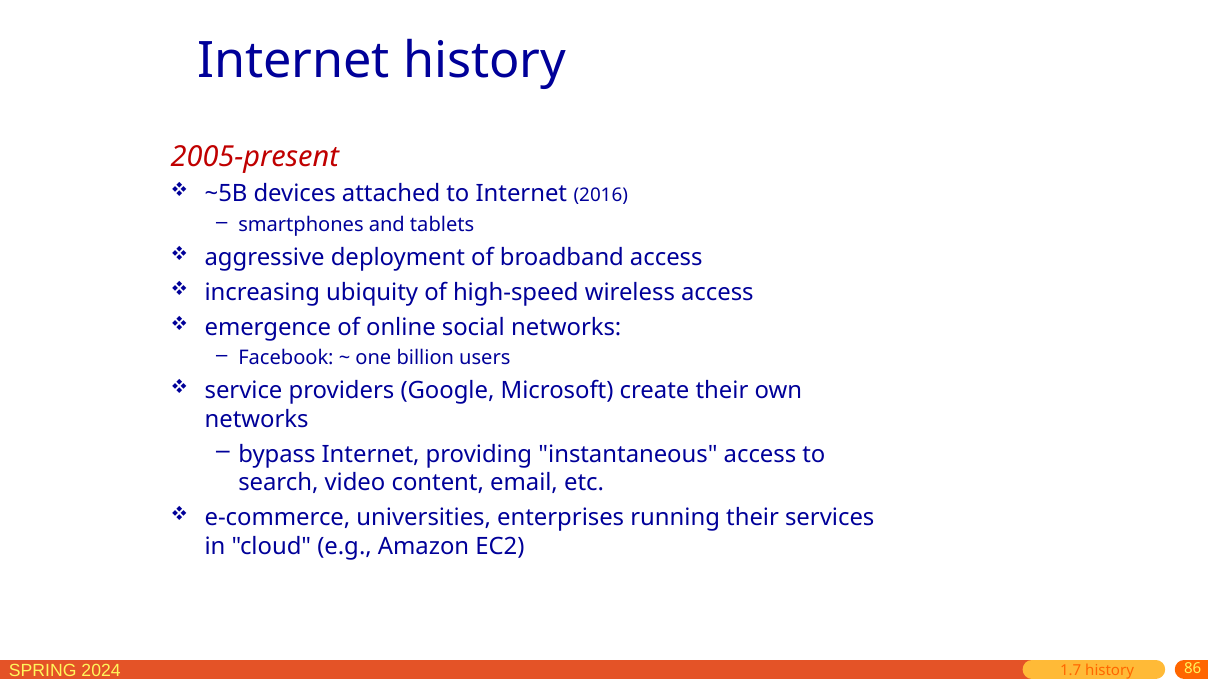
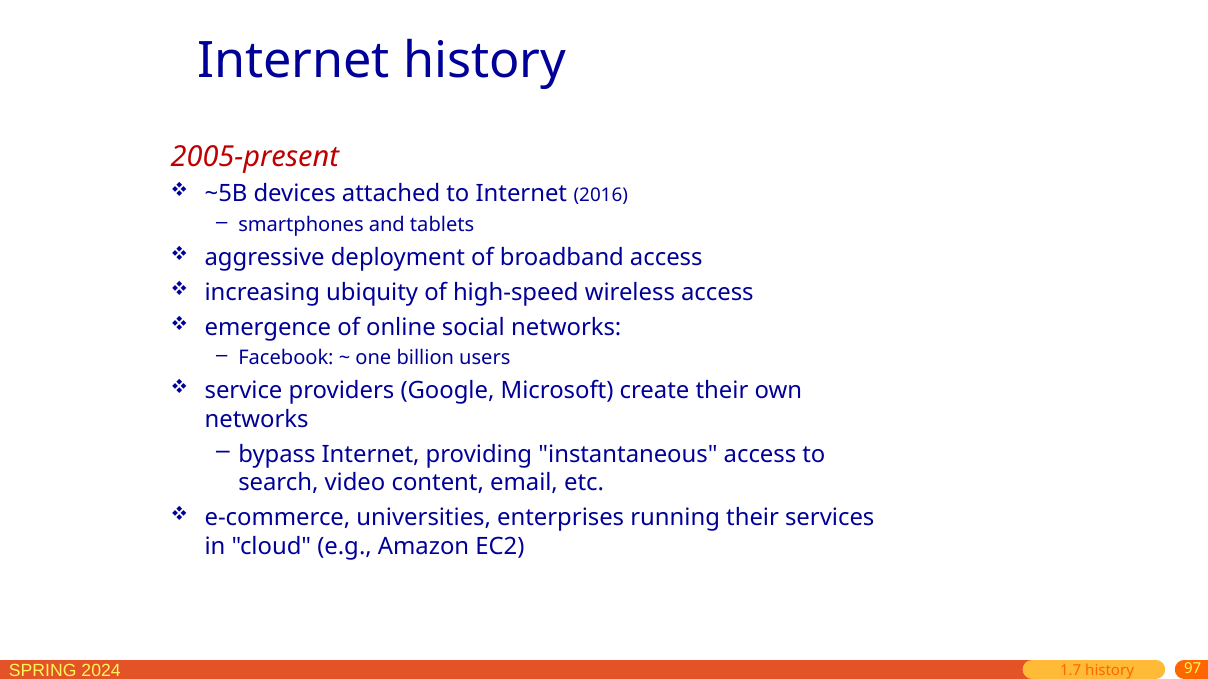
86: 86 -> 97
